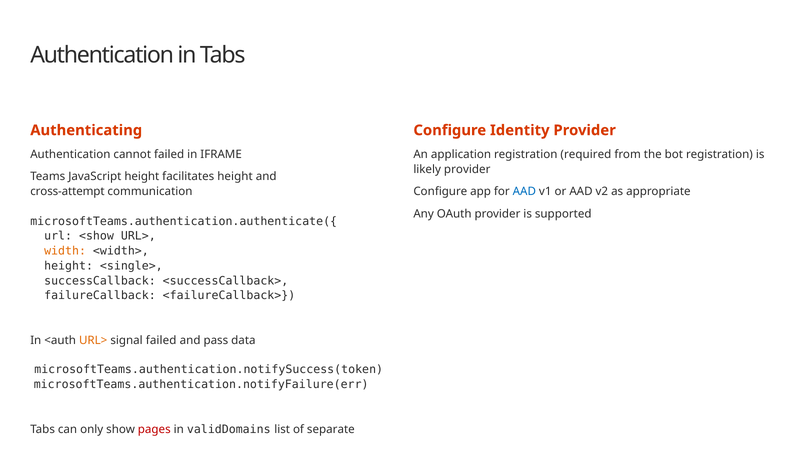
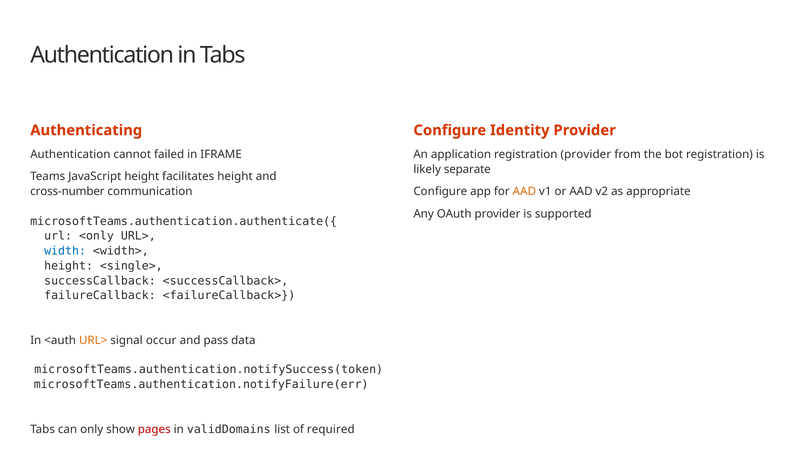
registration required: required -> provider
likely provider: provider -> separate
cross-attempt: cross-attempt -> cross-number
AAD at (524, 192) colour: blue -> orange
<show: <show -> <only
width colour: orange -> blue
signal failed: failed -> occur
separate: separate -> required
